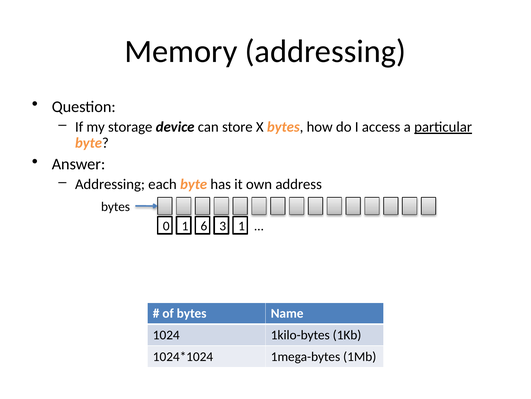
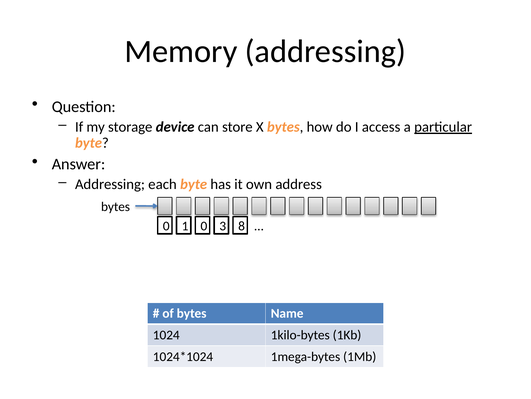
1 6: 6 -> 0
3 1: 1 -> 8
